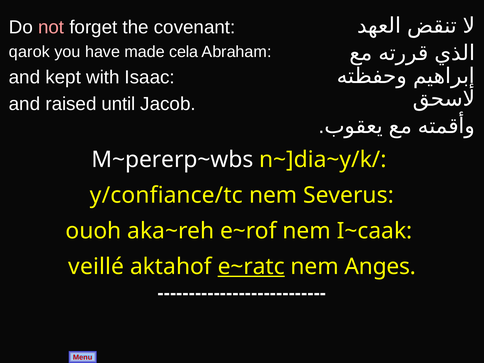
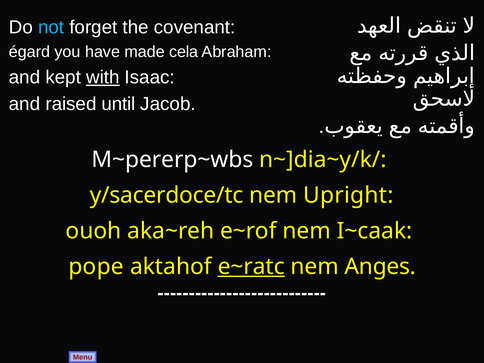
not colour: pink -> light blue
qarok: qarok -> égard
with underline: none -> present
y/confiance/tc: y/confiance/tc -> y/sacerdoce/tc
Severus: Severus -> Upright
veillé: veillé -> pope
